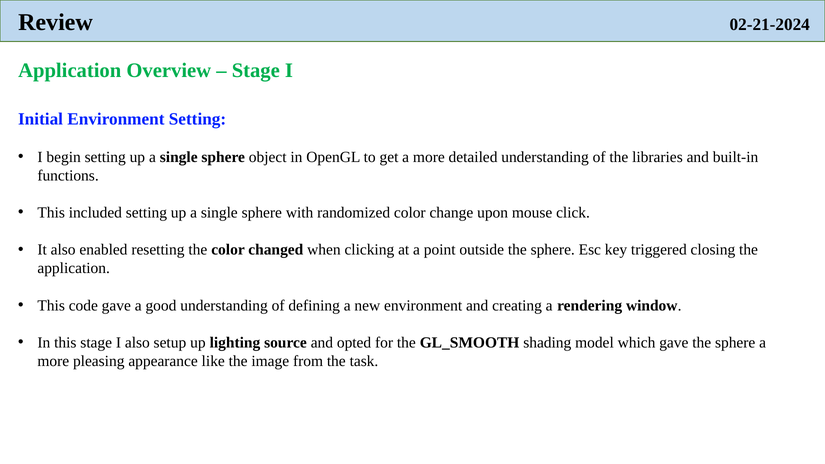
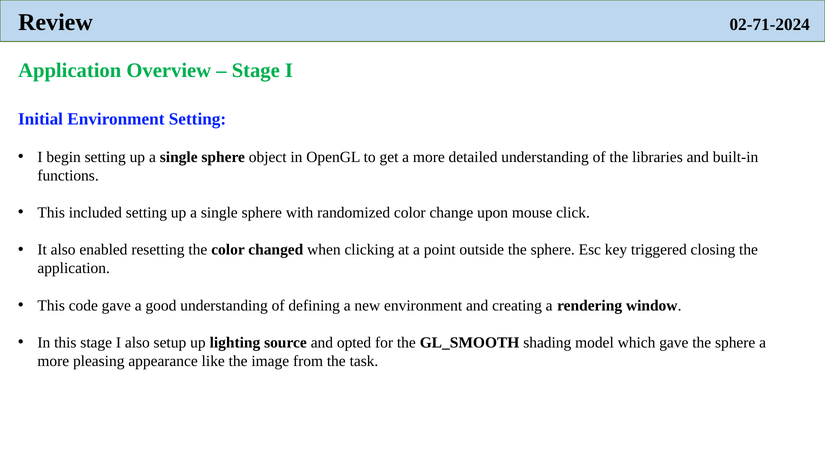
02-21-2024: 02-21-2024 -> 02-71-2024
